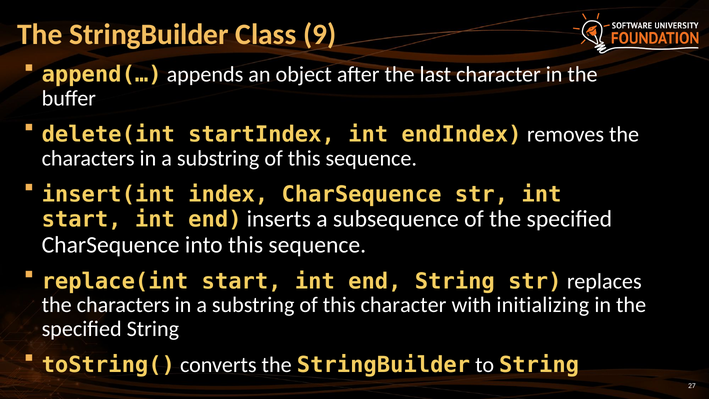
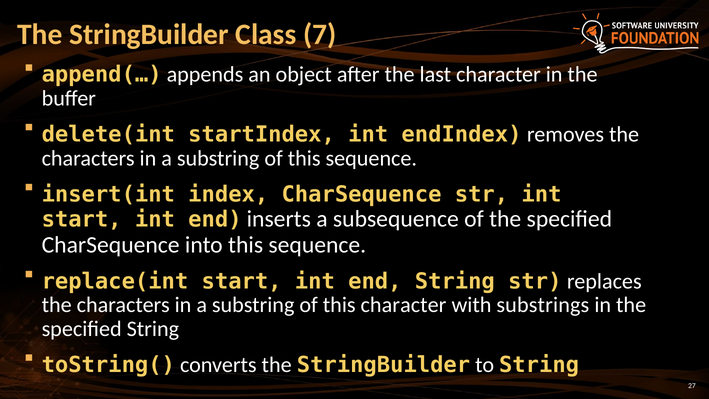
9: 9 -> 7
initializing: initializing -> substrings
